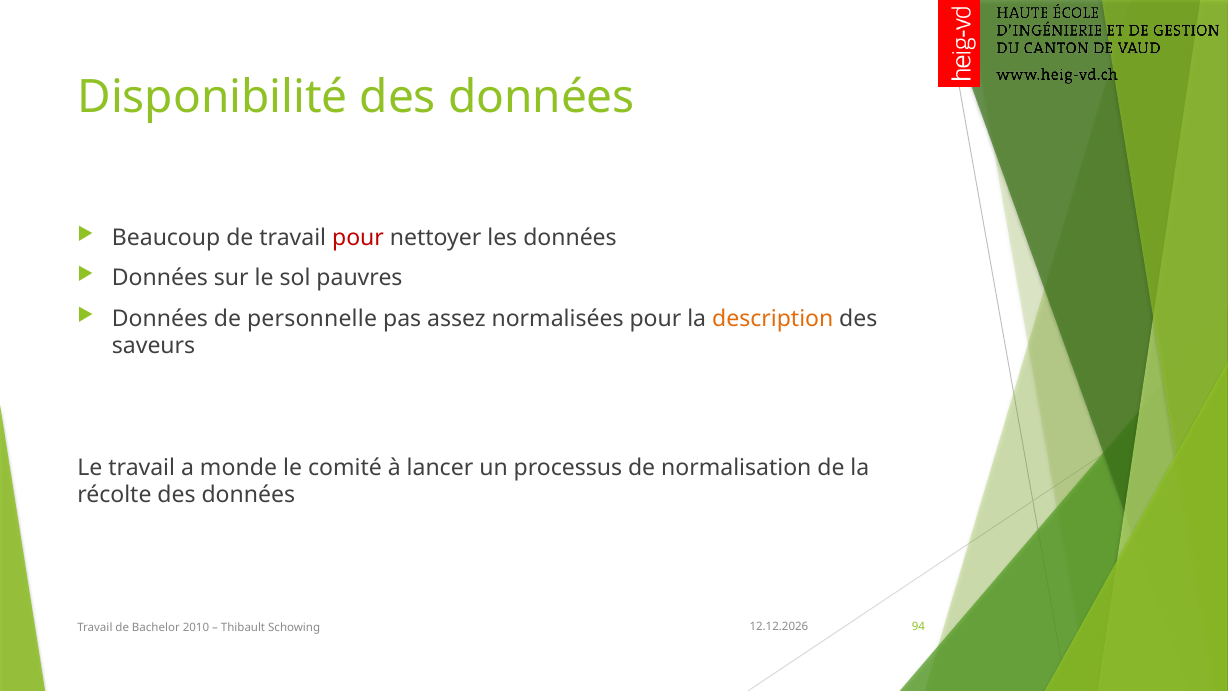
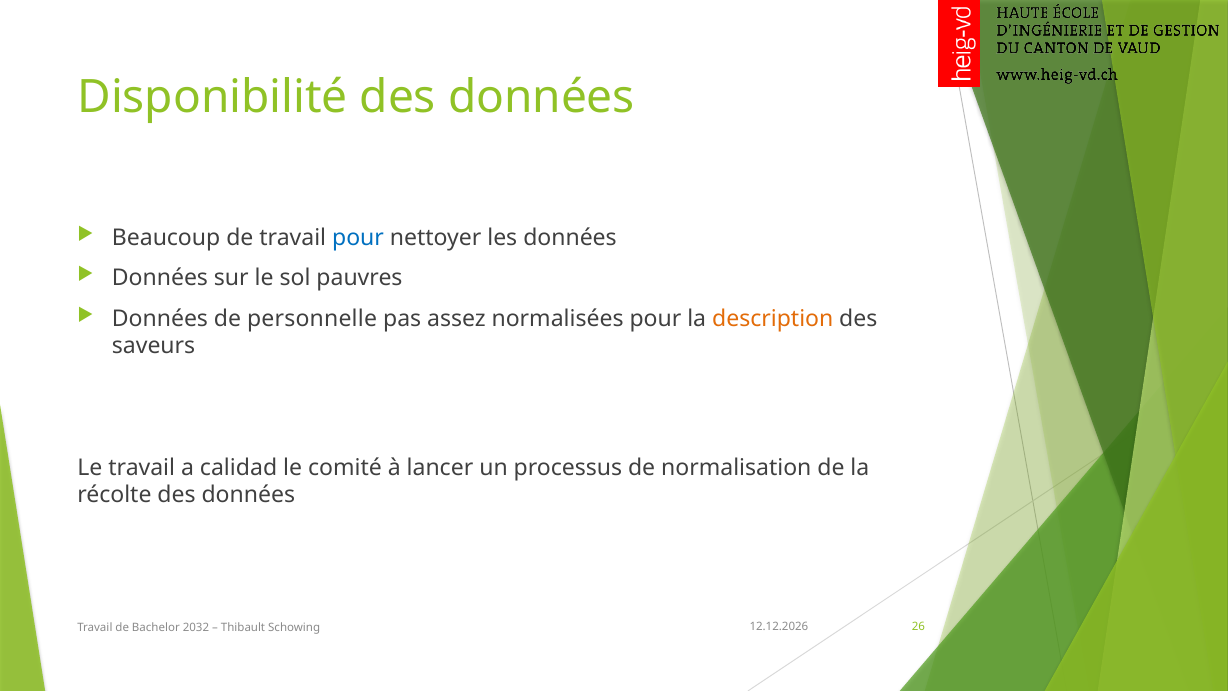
pour at (358, 238) colour: red -> blue
monde: monde -> calidad
94: 94 -> 26
2010: 2010 -> 2032
